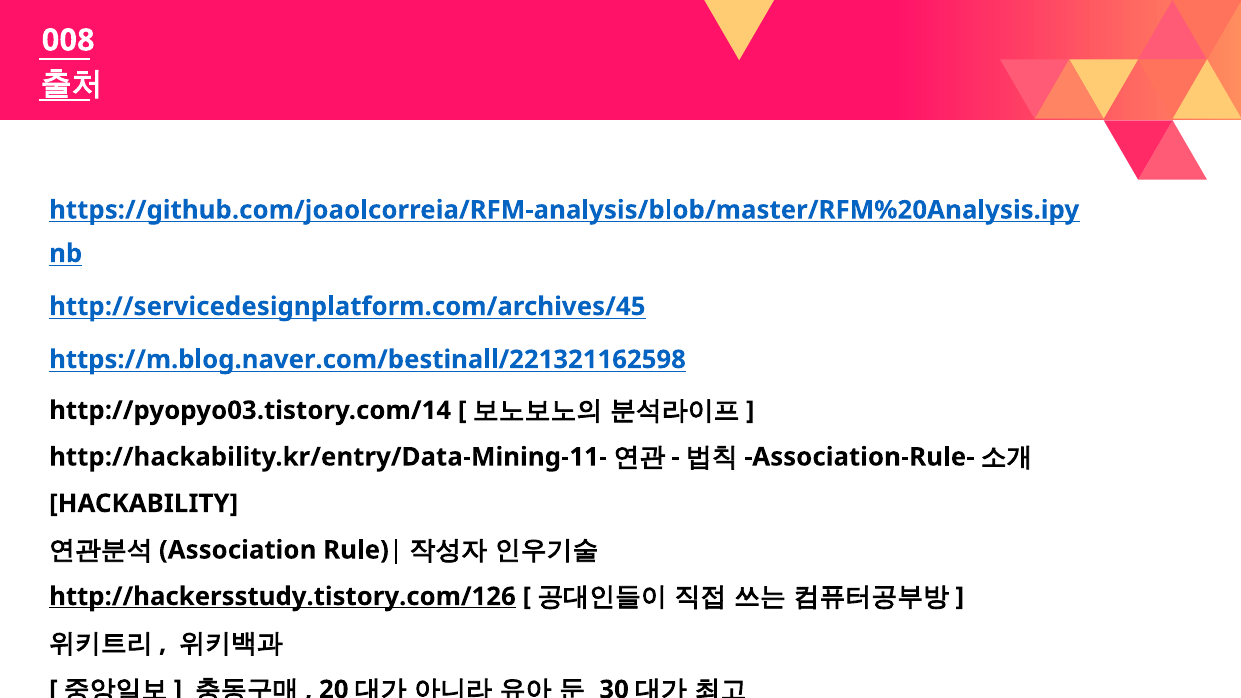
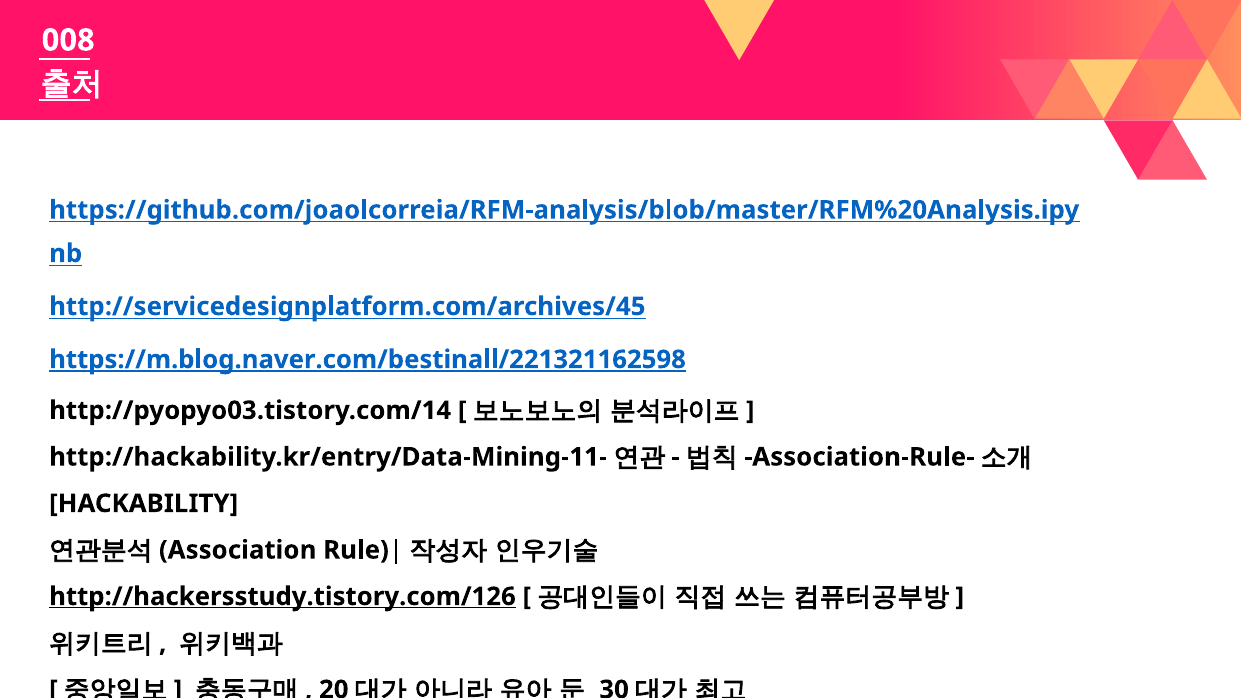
https://m.blog.naver.com/bestinall/221321162598 underline: none -> present
